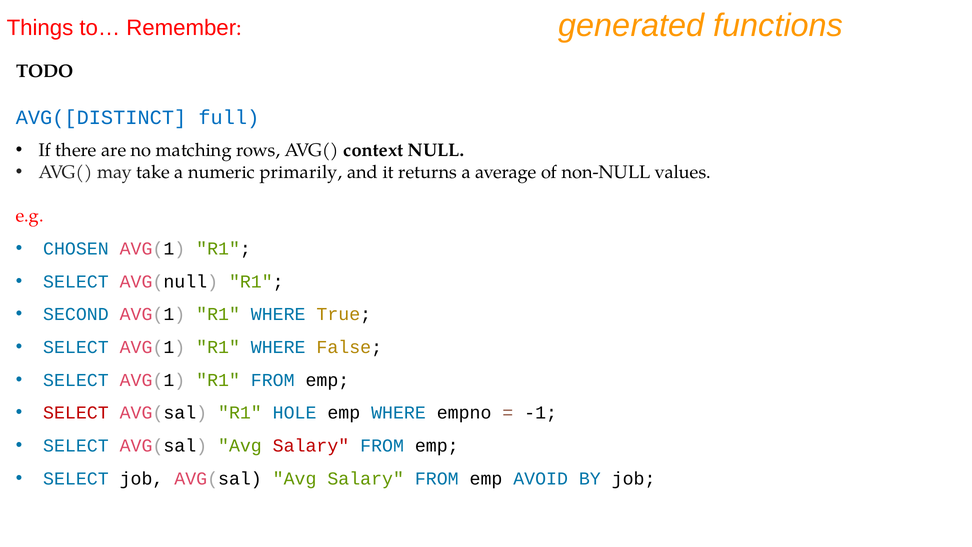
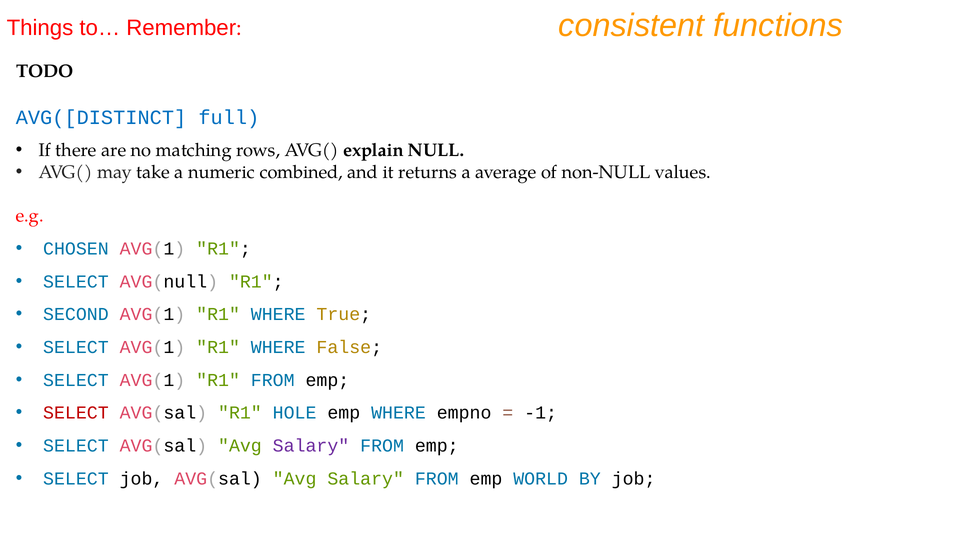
generated: generated -> consistent
context: context -> explain
primarily: primarily -> combined
Salary at (311, 446) colour: red -> purple
AVOID: AVOID -> WORLD
